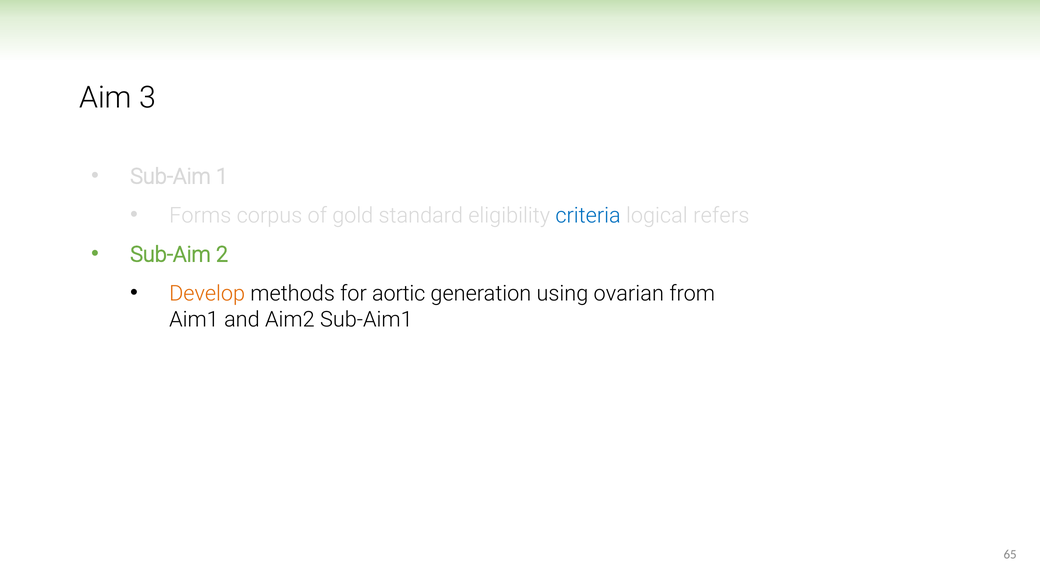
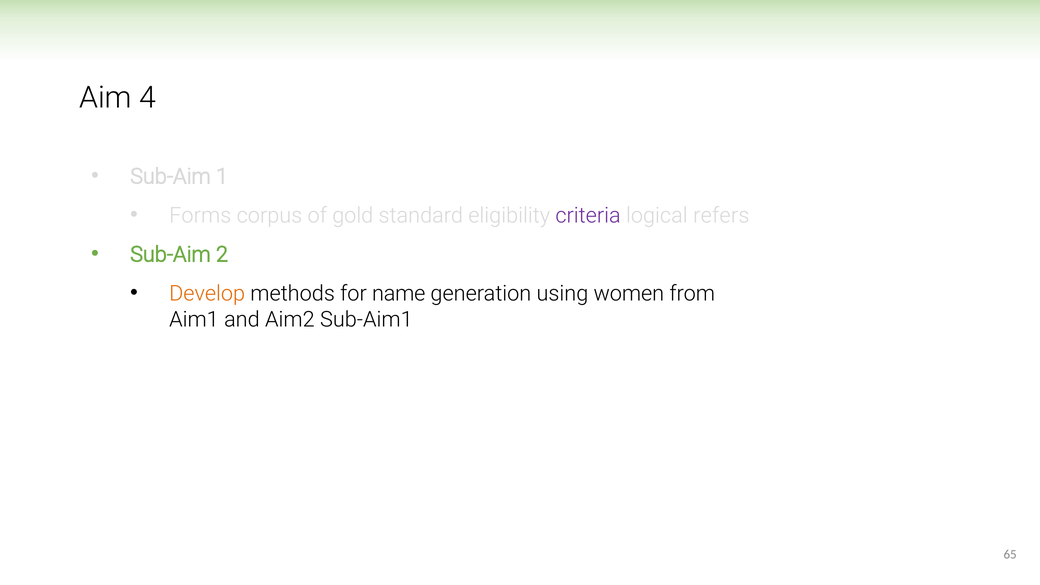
3: 3 -> 4
criteria colour: blue -> purple
aortic: aortic -> name
ovarian: ovarian -> women
